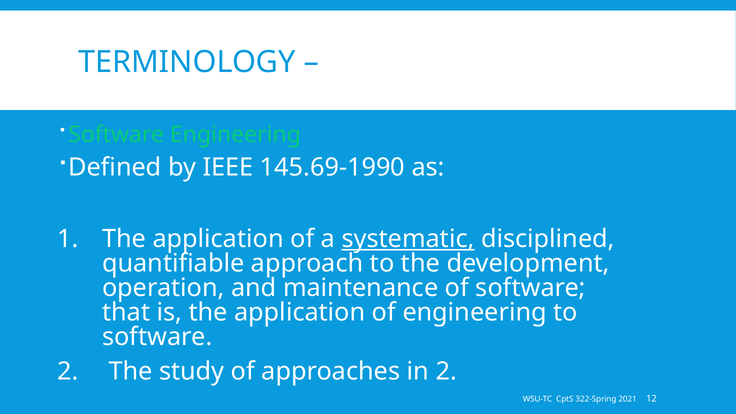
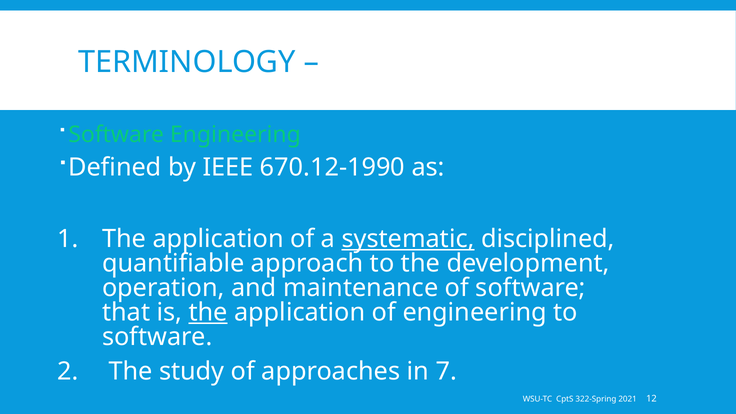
145.69-1990: 145.69-1990 -> 670.12-1990
the at (208, 312) underline: none -> present
in 2: 2 -> 7
